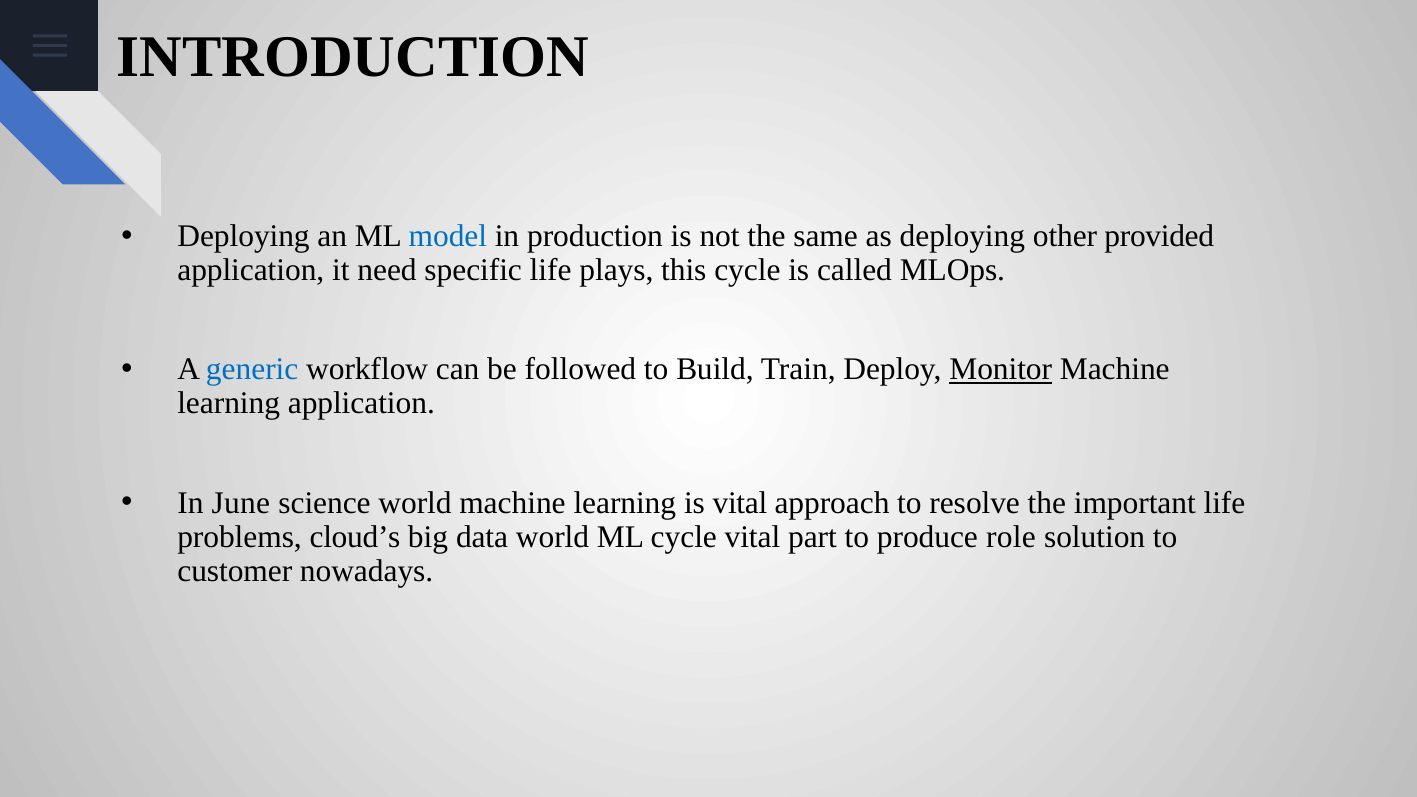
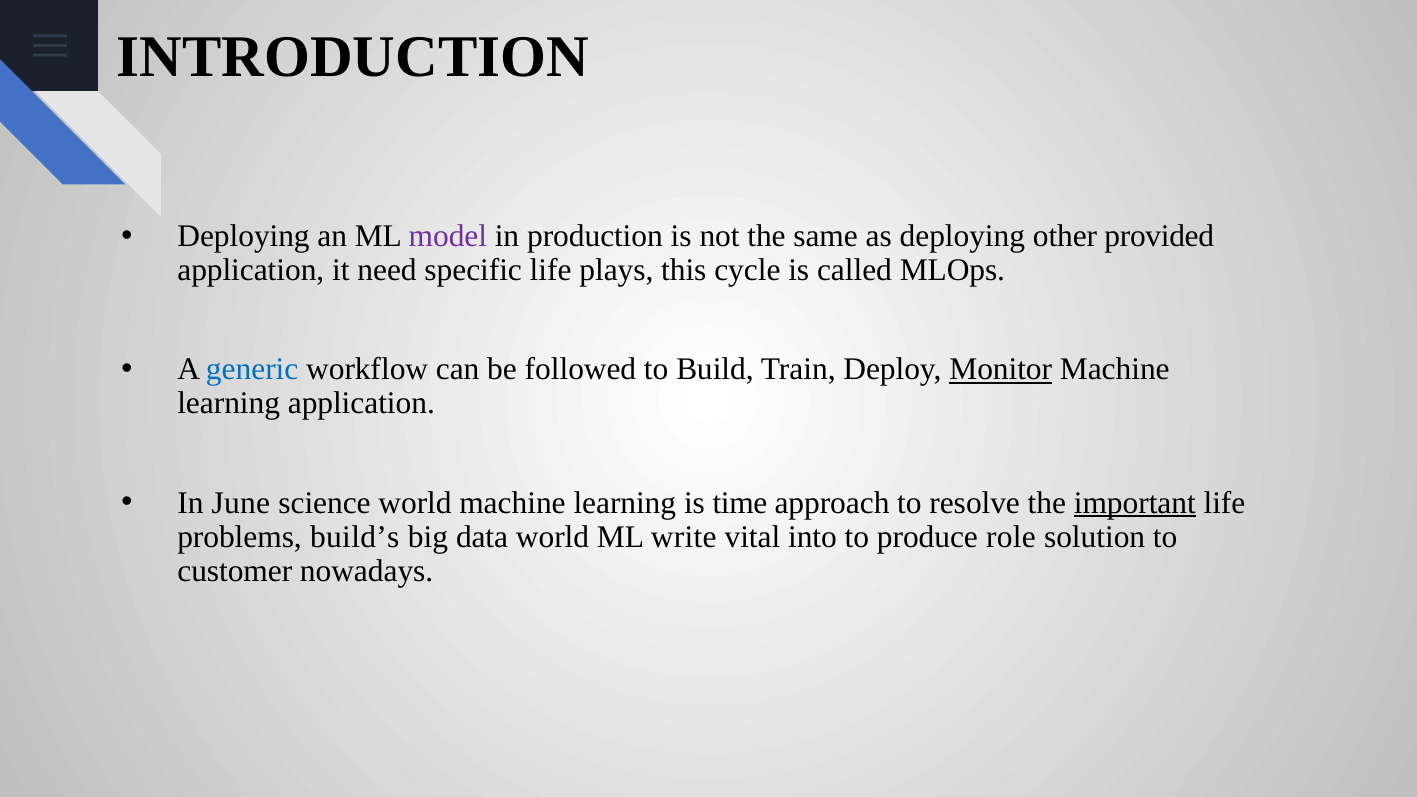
model colour: blue -> purple
is vital: vital -> time
important underline: none -> present
cloud’s: cloud’s -> build’s
ML cycle: cycle -> write
part: part -> into
